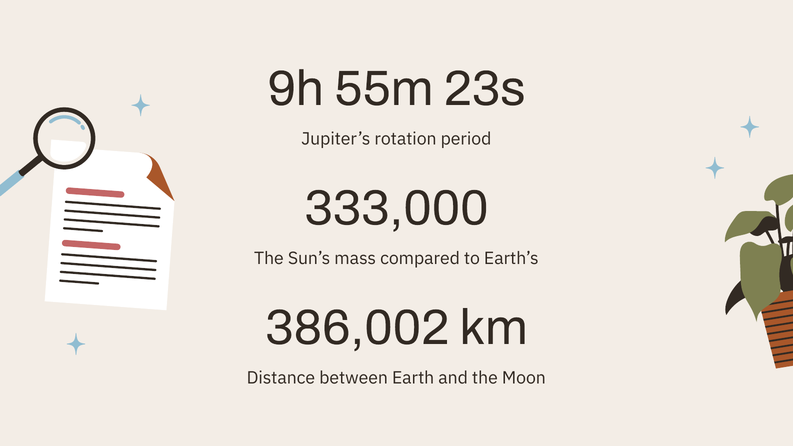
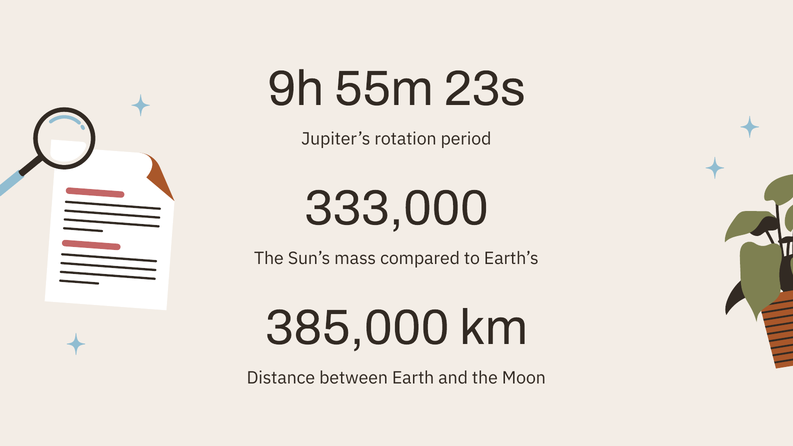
386,002: 386,002 -> 385,000
